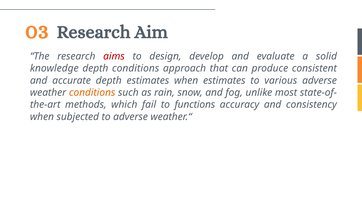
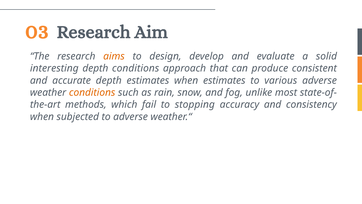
aims colour: red -> orange
knowledge: knowledge -> interesting
functions: functions -> stopping
